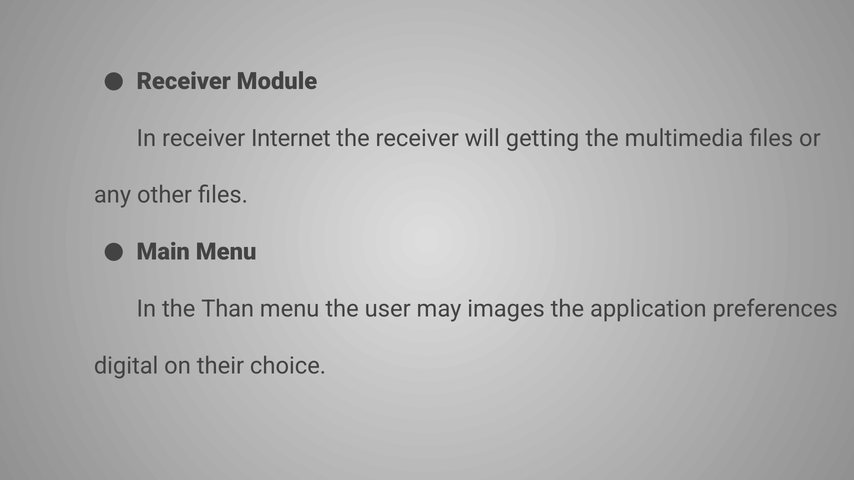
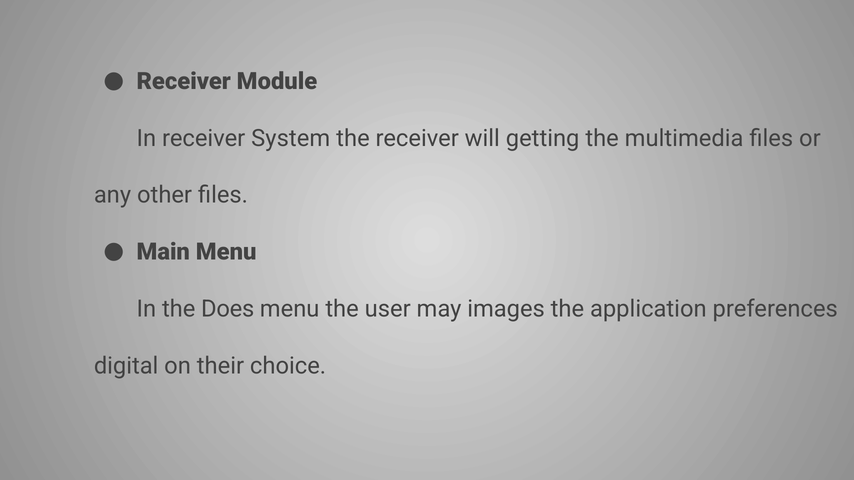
Internet: Internet -> System
Than: Than -> Does
